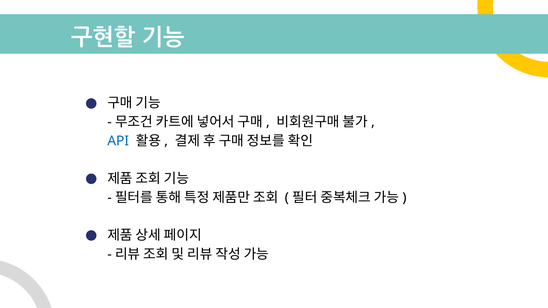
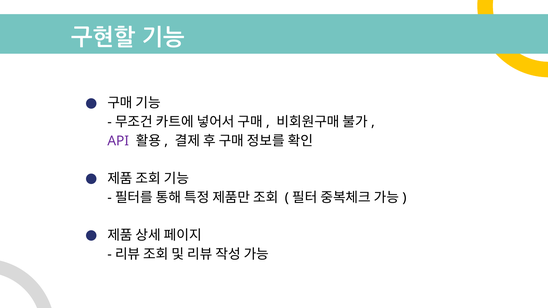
API colour: blue -> purple
